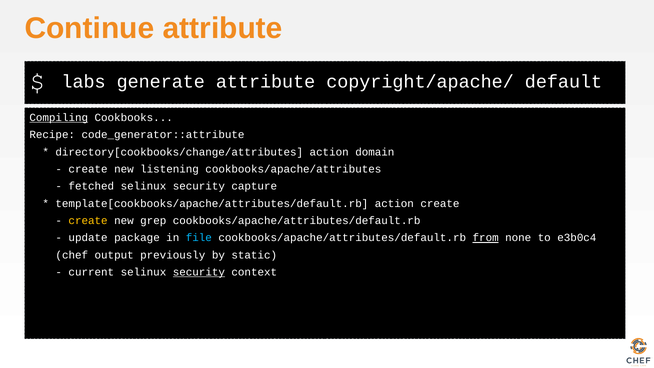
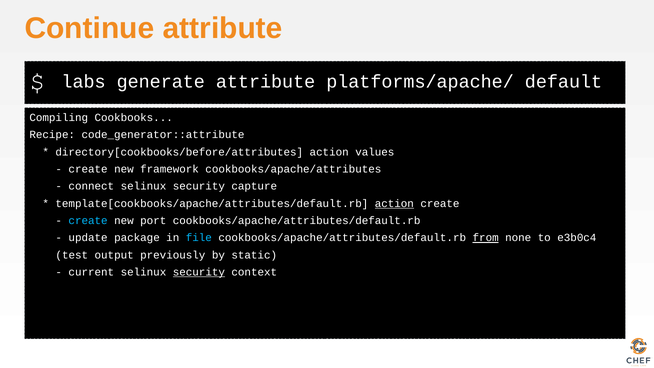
copyright/apache/: copyright/apache/ -> platforms/apache/
Compiling underline: present -> none
directory[cookbooks/change/attributes: directory[cookbooks/change/attributes -> directory[cookbooks/before/attributes
domain: domain -> values
listening: listening -> framework
fetched: fetched -> connect
action at (394, 203) underline: none -> present
create at (88, 221) colour: yellow -> light blue
grep: grep -> port
chef: chef -> test
